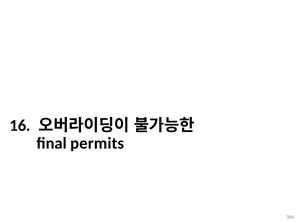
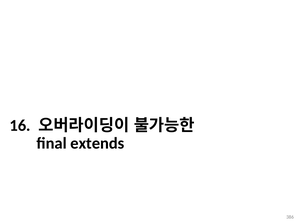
permits: permits -> extends
